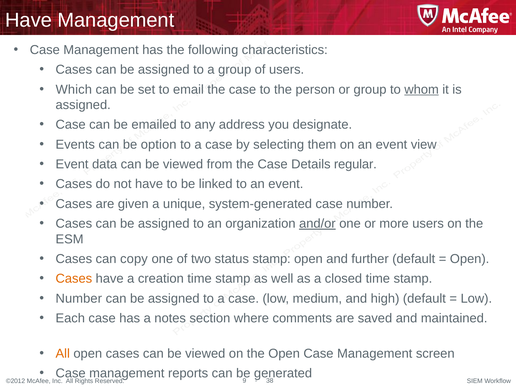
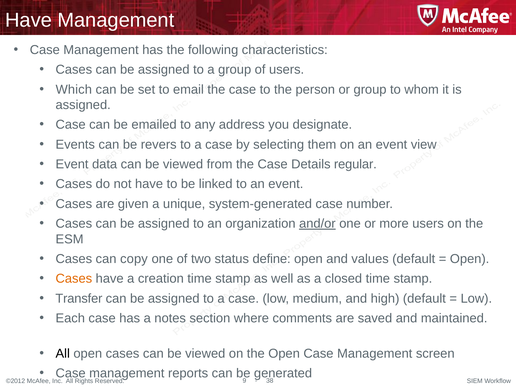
whom underline: present -> none
option: option -> revers
status stamp: stamp -> define
further: further -> values
Number at (79, 298): Number -> Transfer
All at (63, 354) colour: orange -> black
